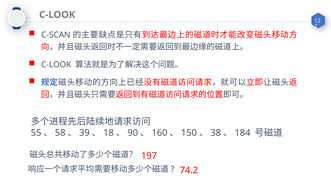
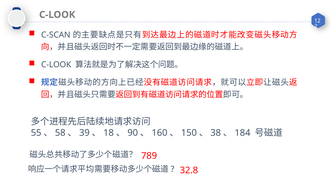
197: 197 -> 789
74.2: 74.2 -> 32.8
